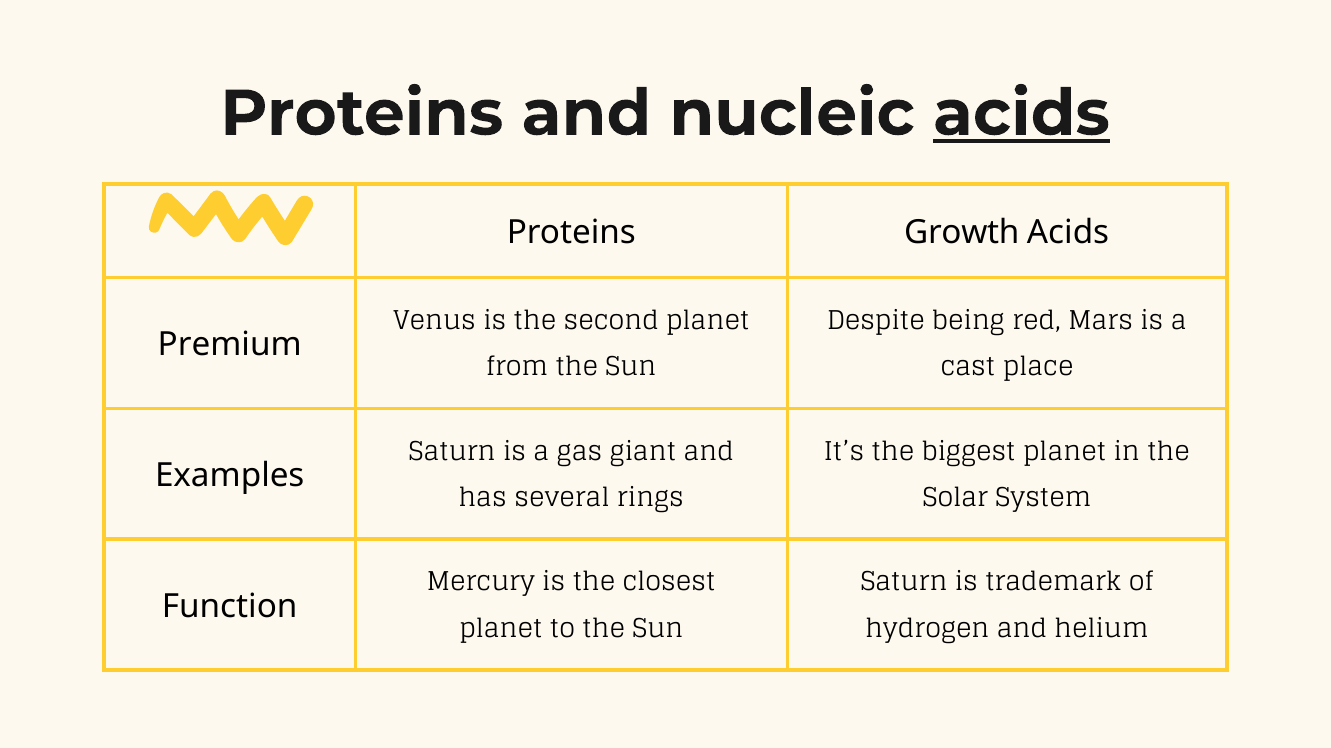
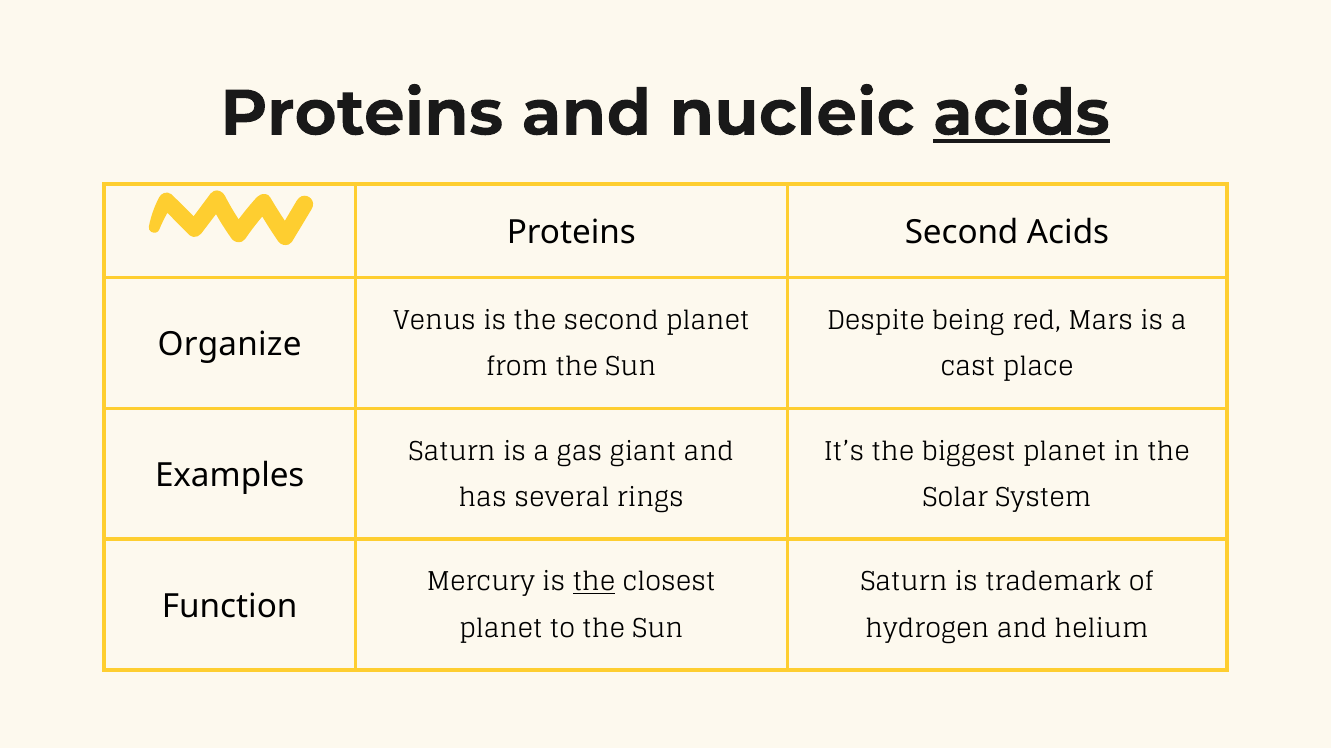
Proteins Growth: Growth -> Second
Premium: Premium -> Organize
the at (594, 583) underline: none -> present
